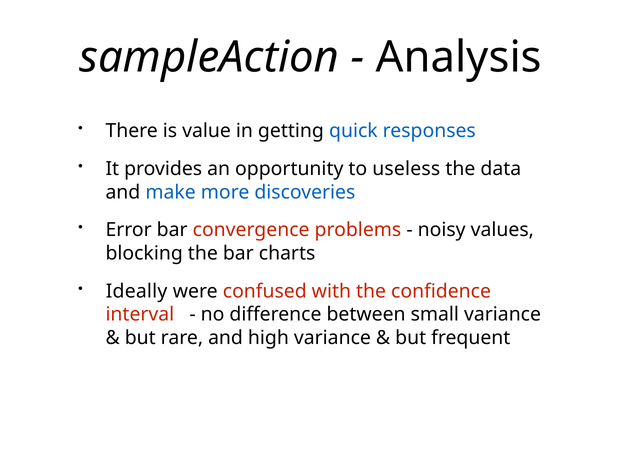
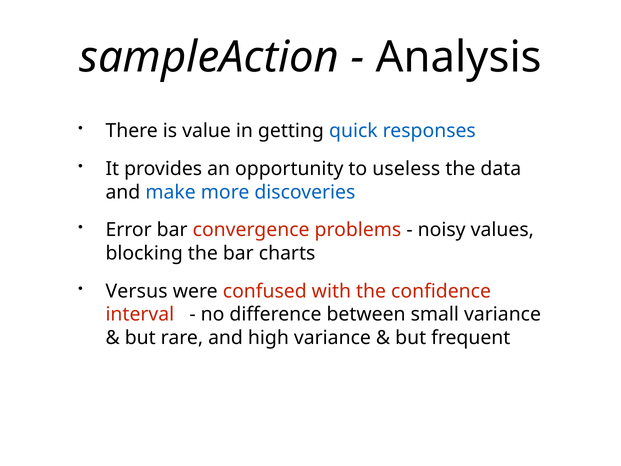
Ideally: Ideally -> Versus
